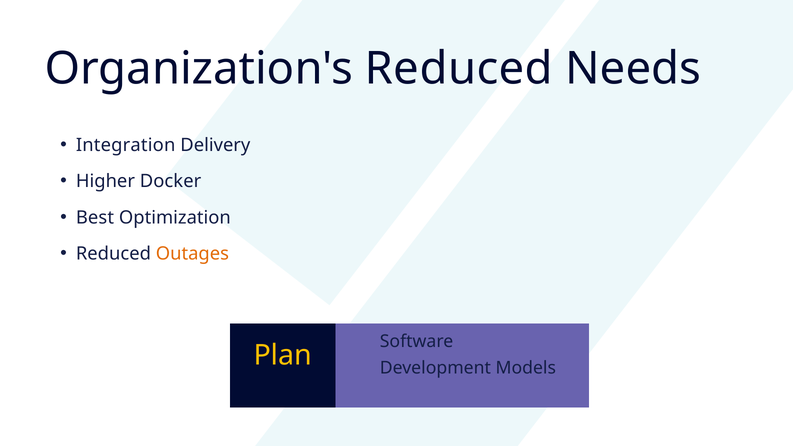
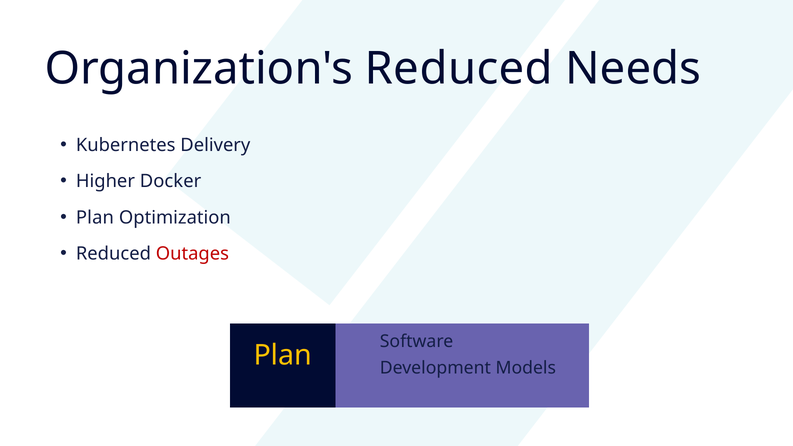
Integration: Integration -> Kubernetes
Best at (95, 218): Best -> Plan
Outages colour: orange -> red
